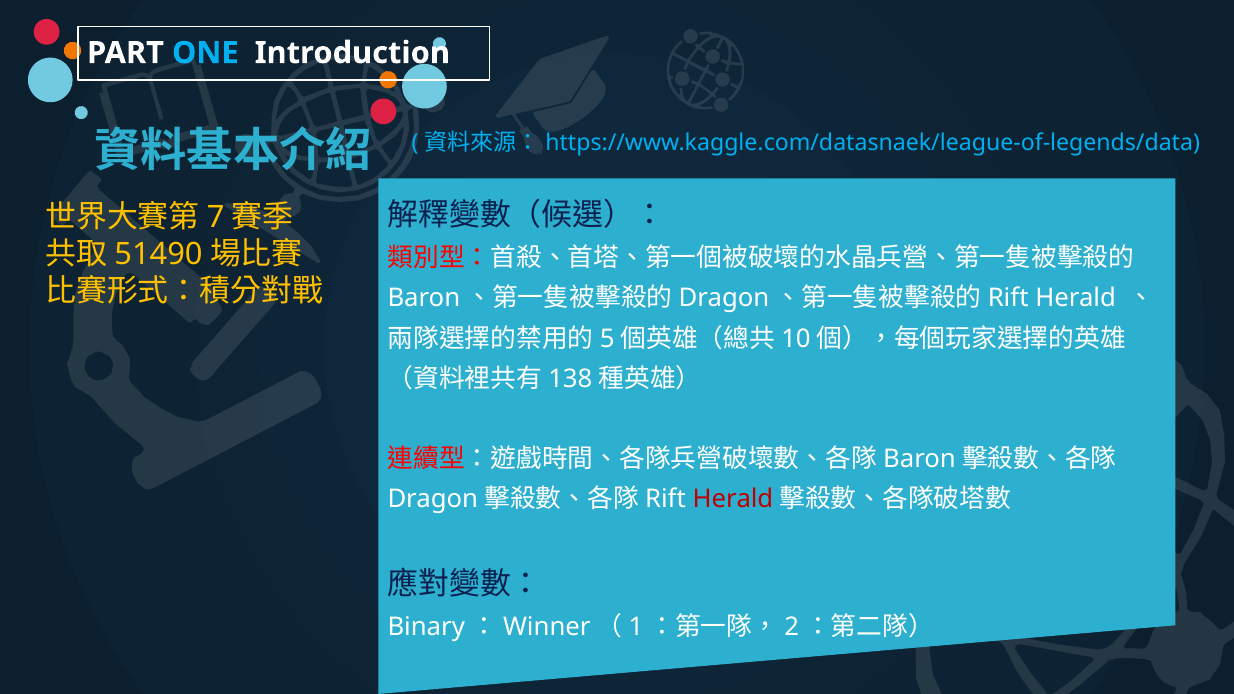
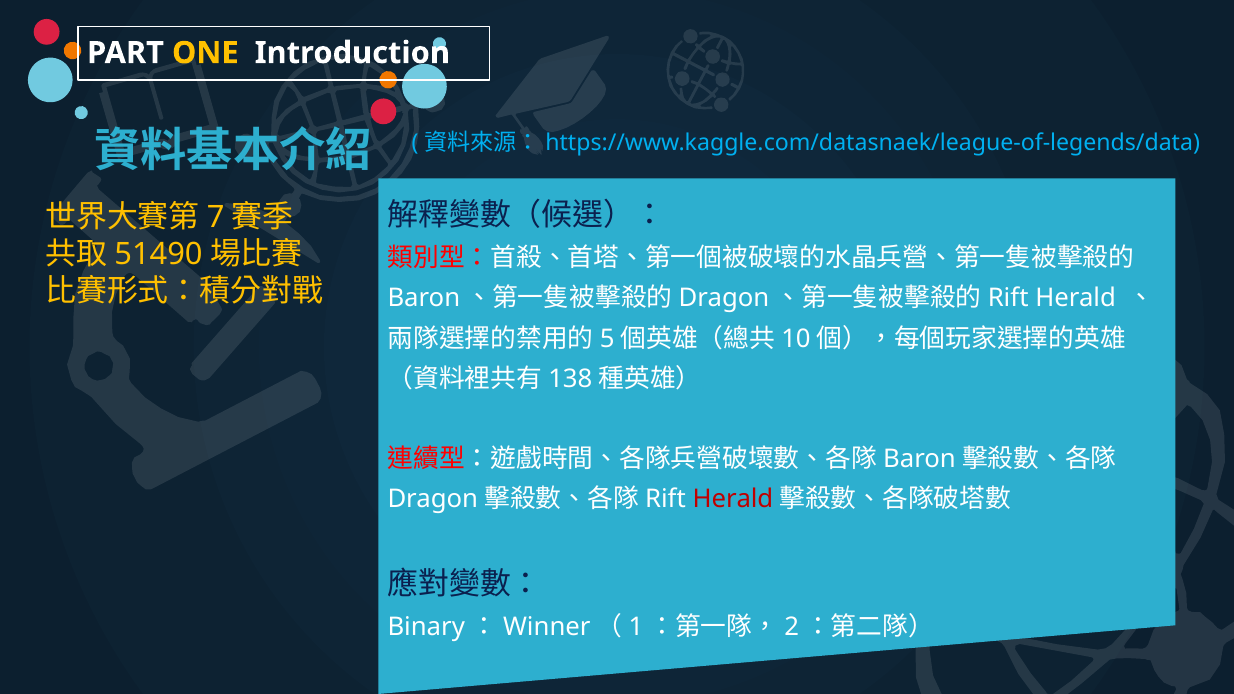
ONE colour: light blue -> yellow
